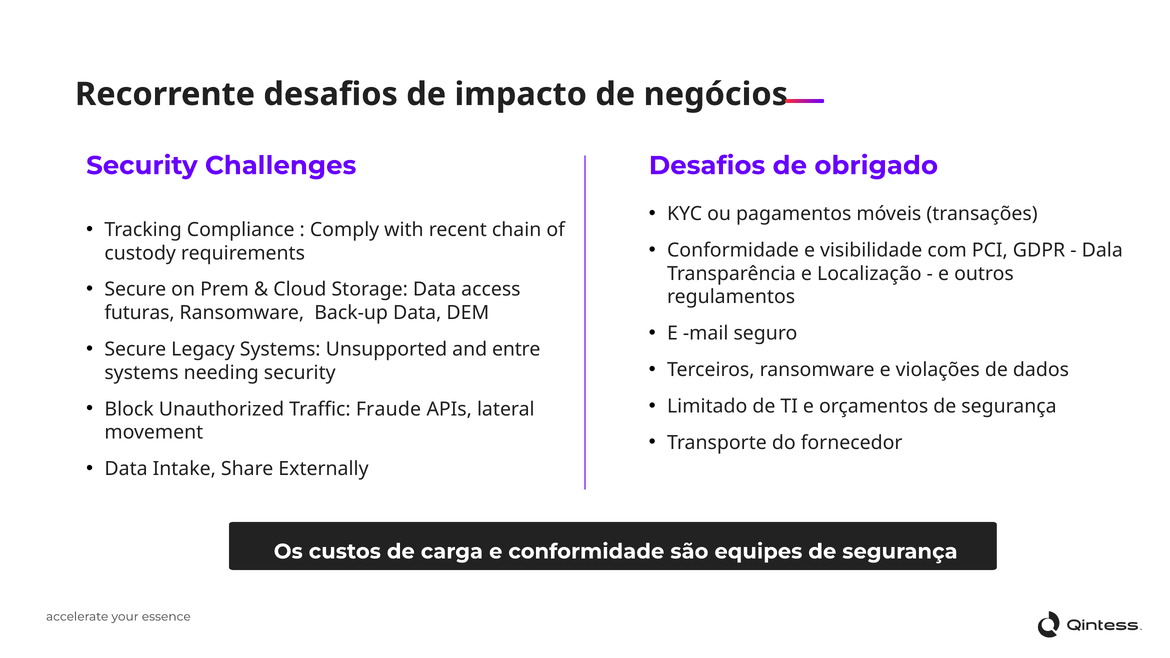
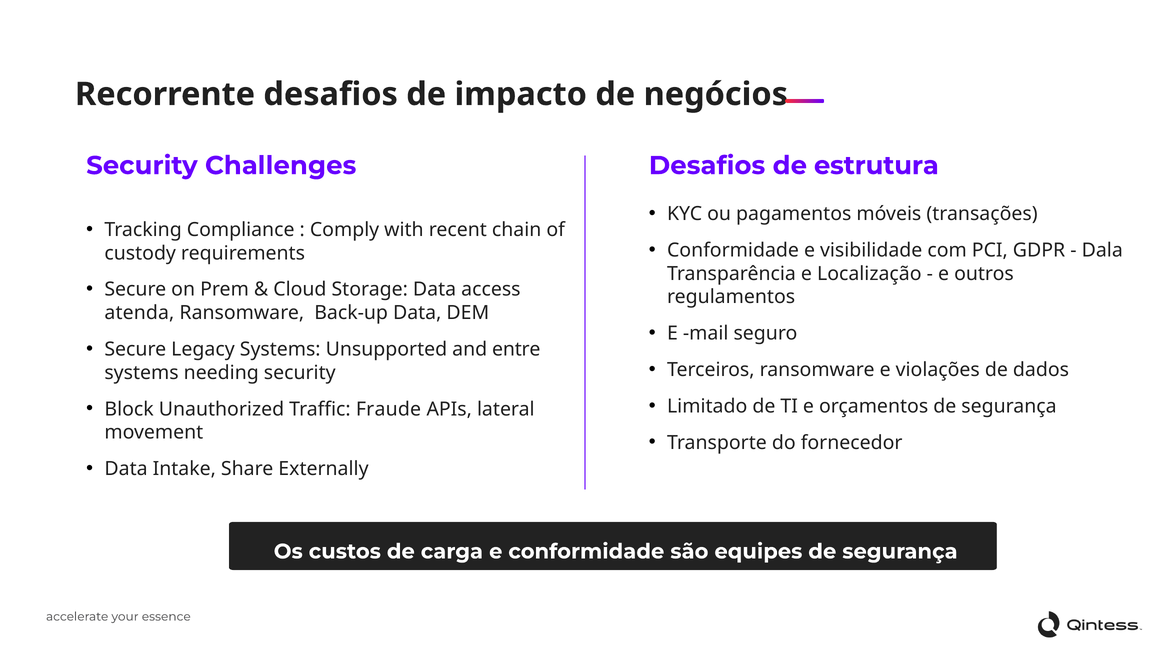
obrigado: obrigado -> estrutura
futuras: futuras -> atenda
